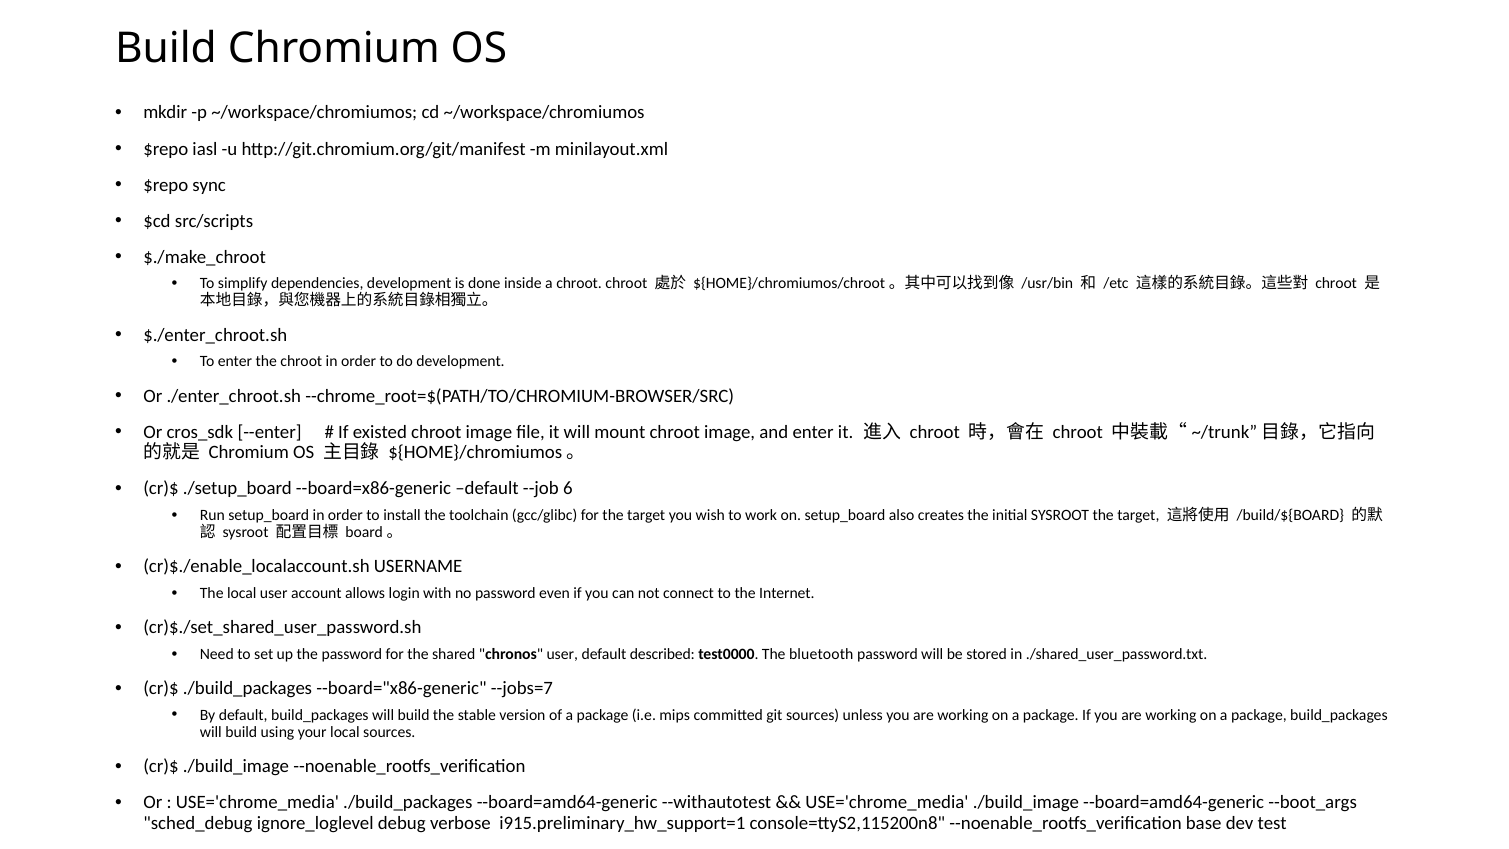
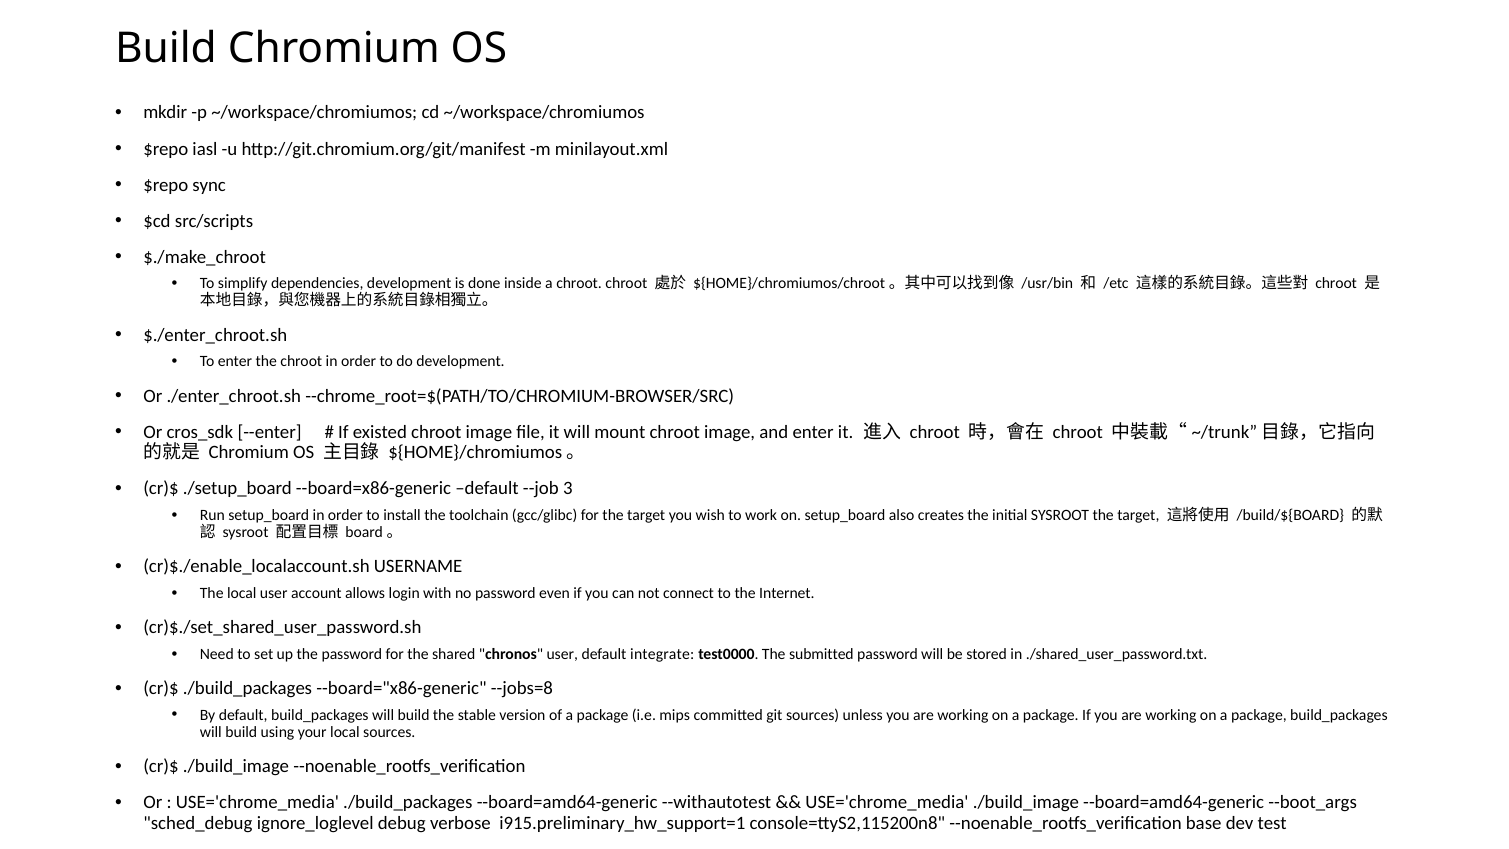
6: 6 -> 3
described: described -> integrate
bluetooth: bluetooth -> submitted
--jobs=7: --jobs=7 -> --jobs=8
